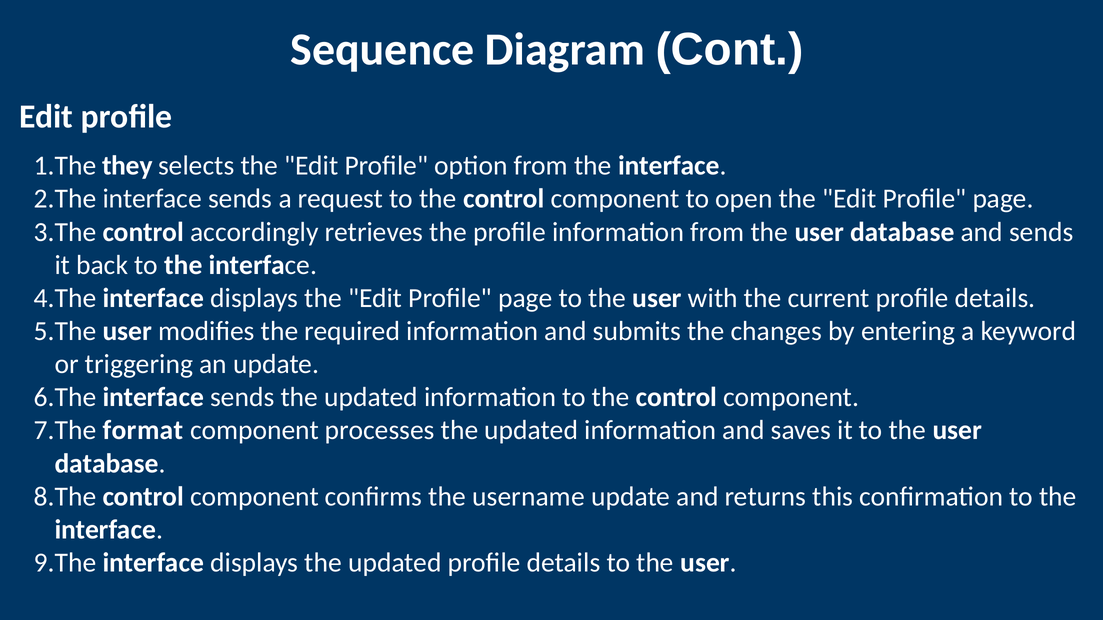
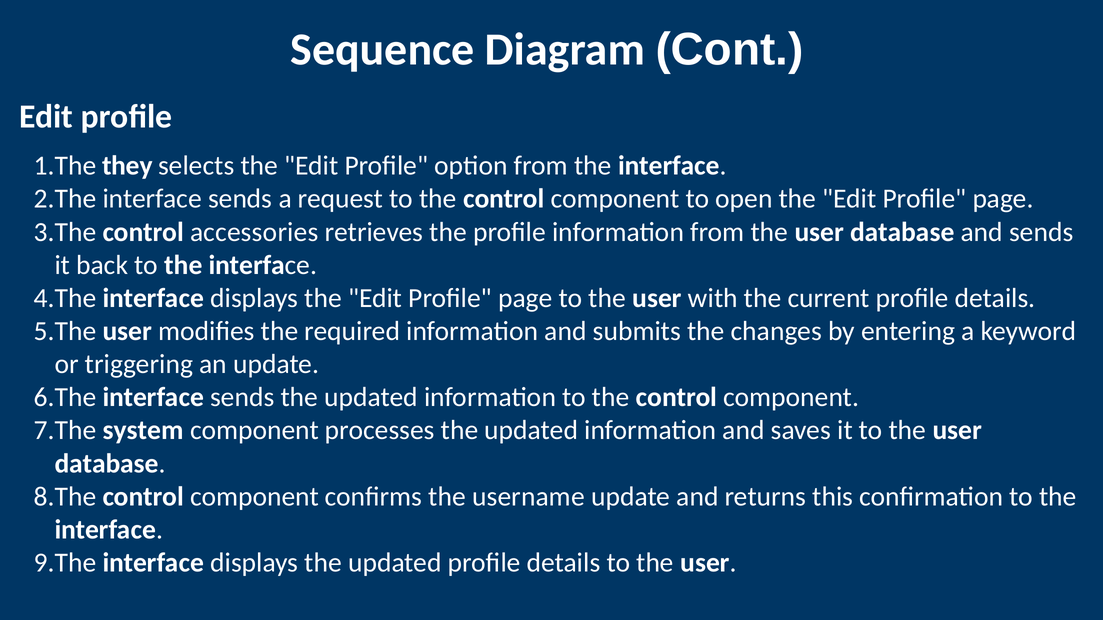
accordingly: accordingly -> accessories
format: format -> system
